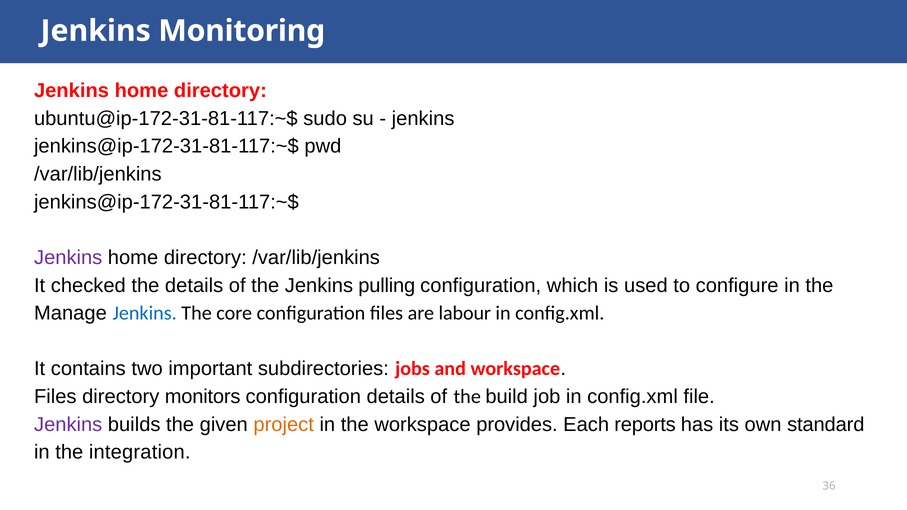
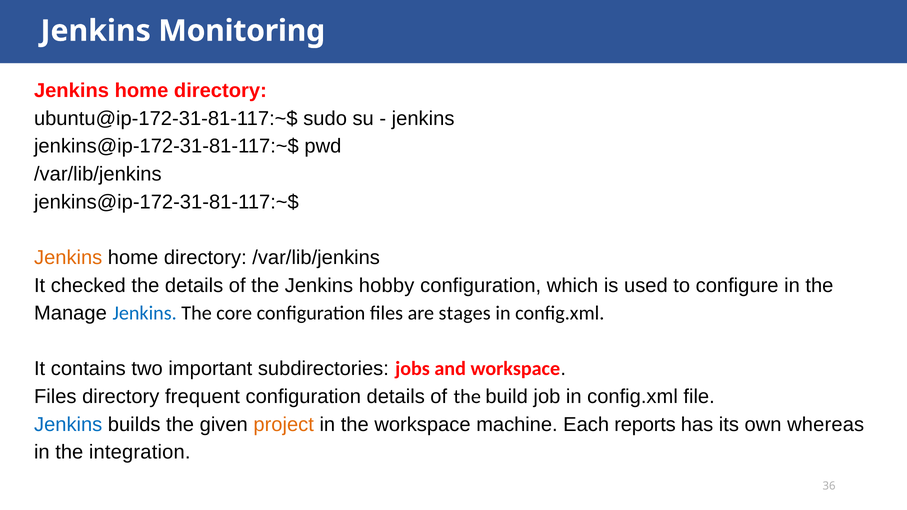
Jenkins at (68, 258) colour: purple -> orange
pulling: pulling -> hobby
labour: labour -> stages
monitors: monitors -> frequent
Jenkins at (68, 425) colour: purple -> blue
provides: provides -> machine
standard: standard -> whereas
